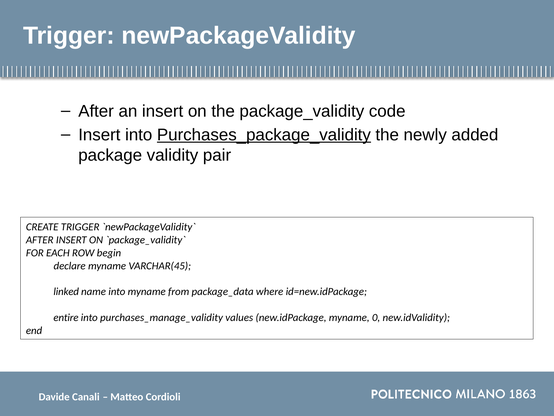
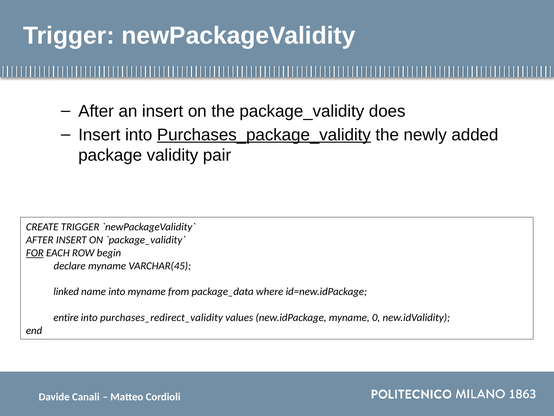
code: code -> does
FOR underline: none -> present
purchases_manage_validity: purchases_manage_validity -> purchases_redirect_validity
